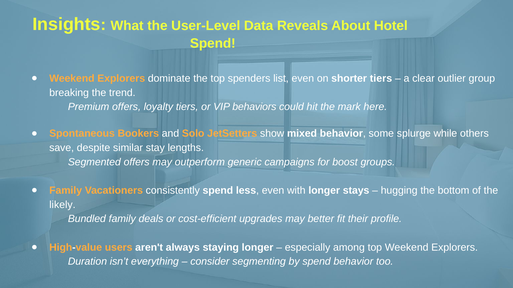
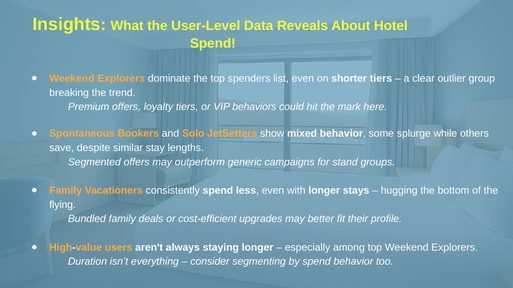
boost: boost -> stand
likely: likely -> flying
